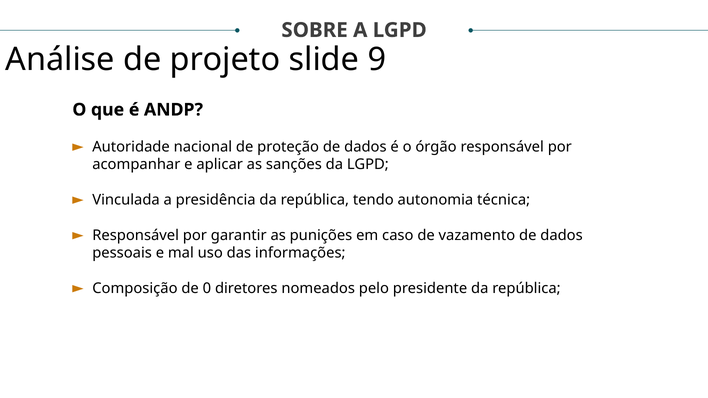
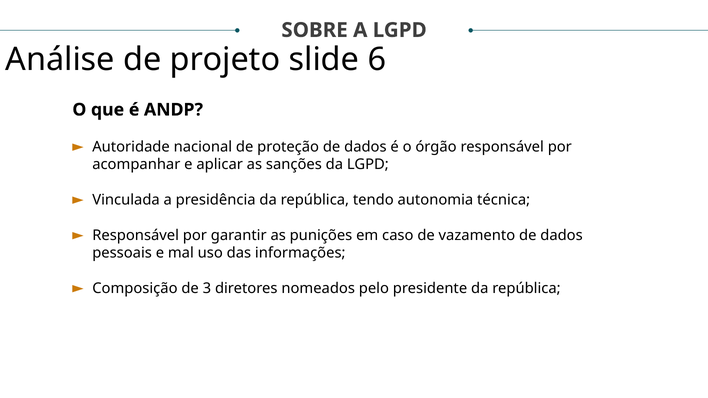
9: 9 -> 6
0: 0 -> 3
